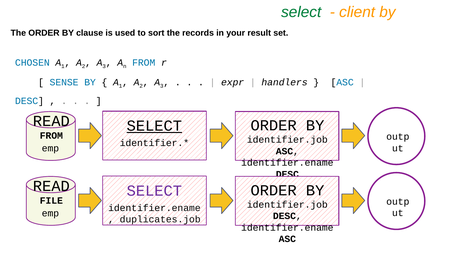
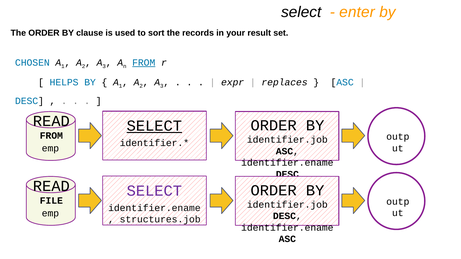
select at (301, 12) colour: green -> black
client: client -> enter
FROM at (144, 63) underline: none -> present
SENSE: SENSE -> HELPS
handlers: handlers -> replaces
duplicates.job: duplicates.job -> structures.job
